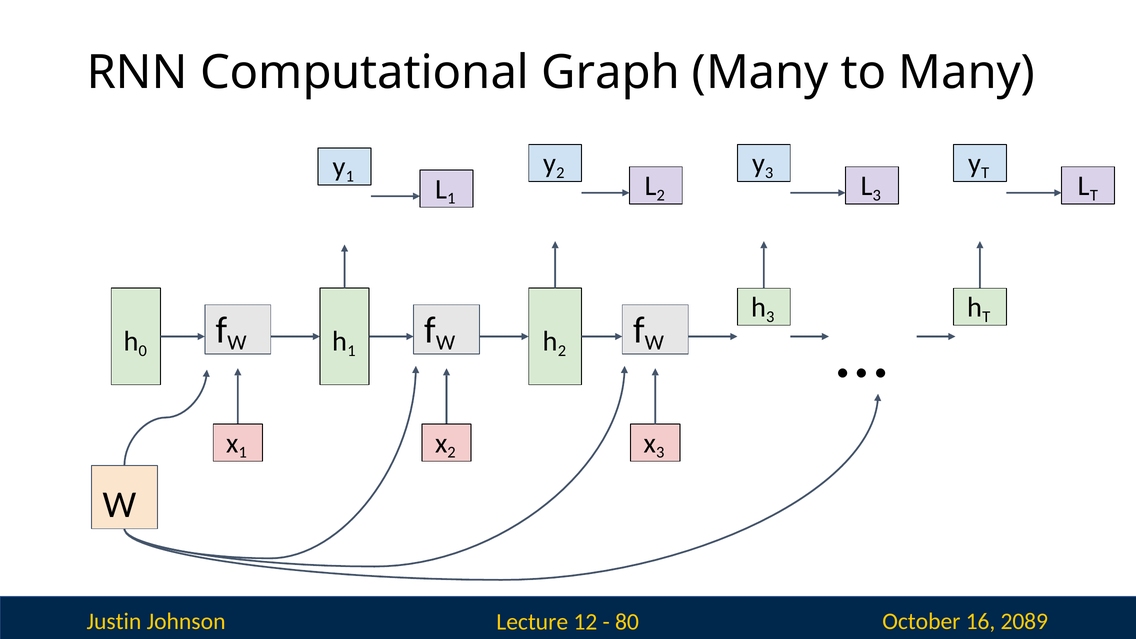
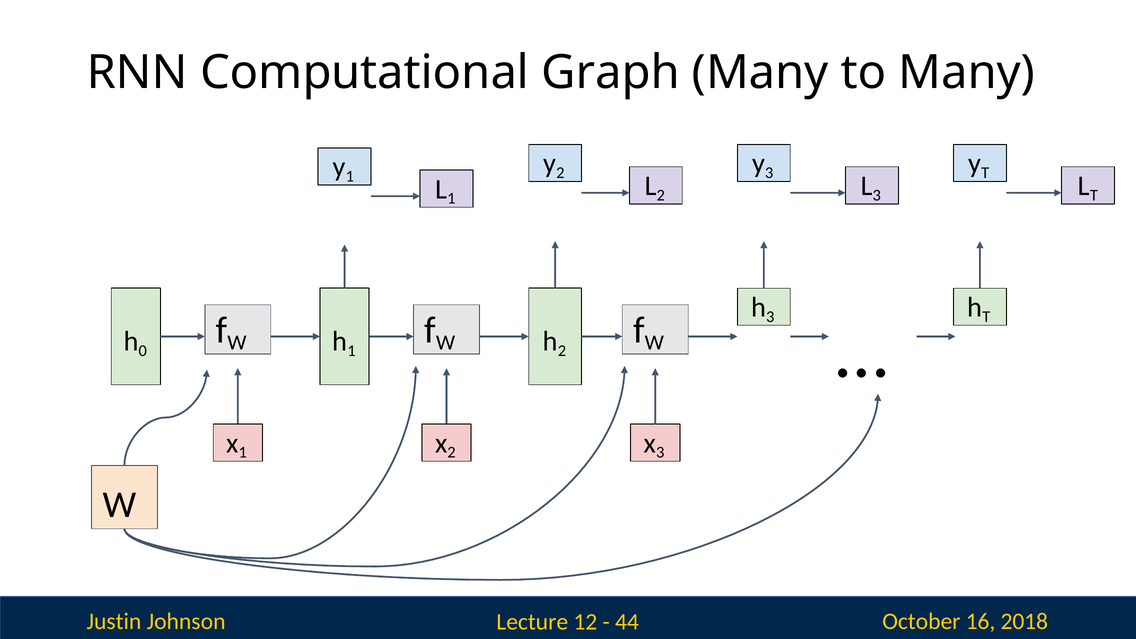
80: 80 -> 44
2089: 2089 -> 2018
